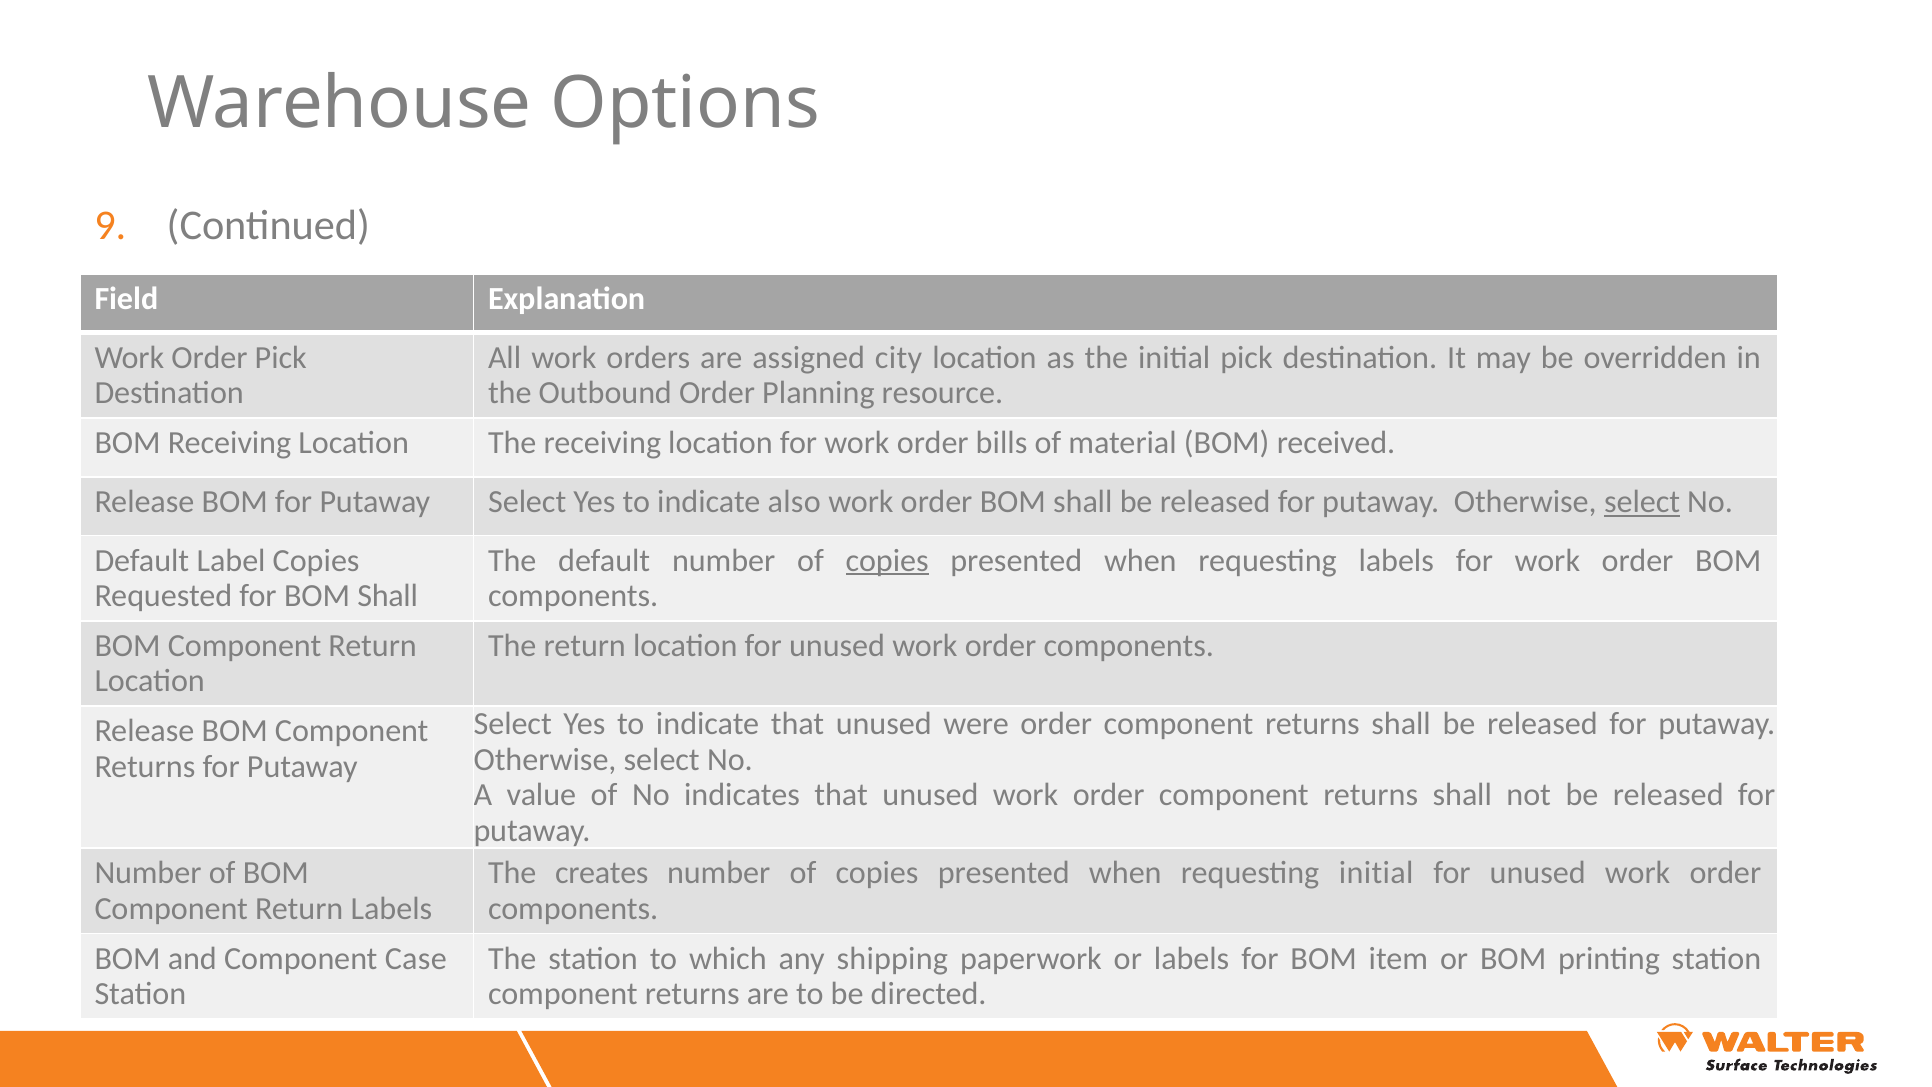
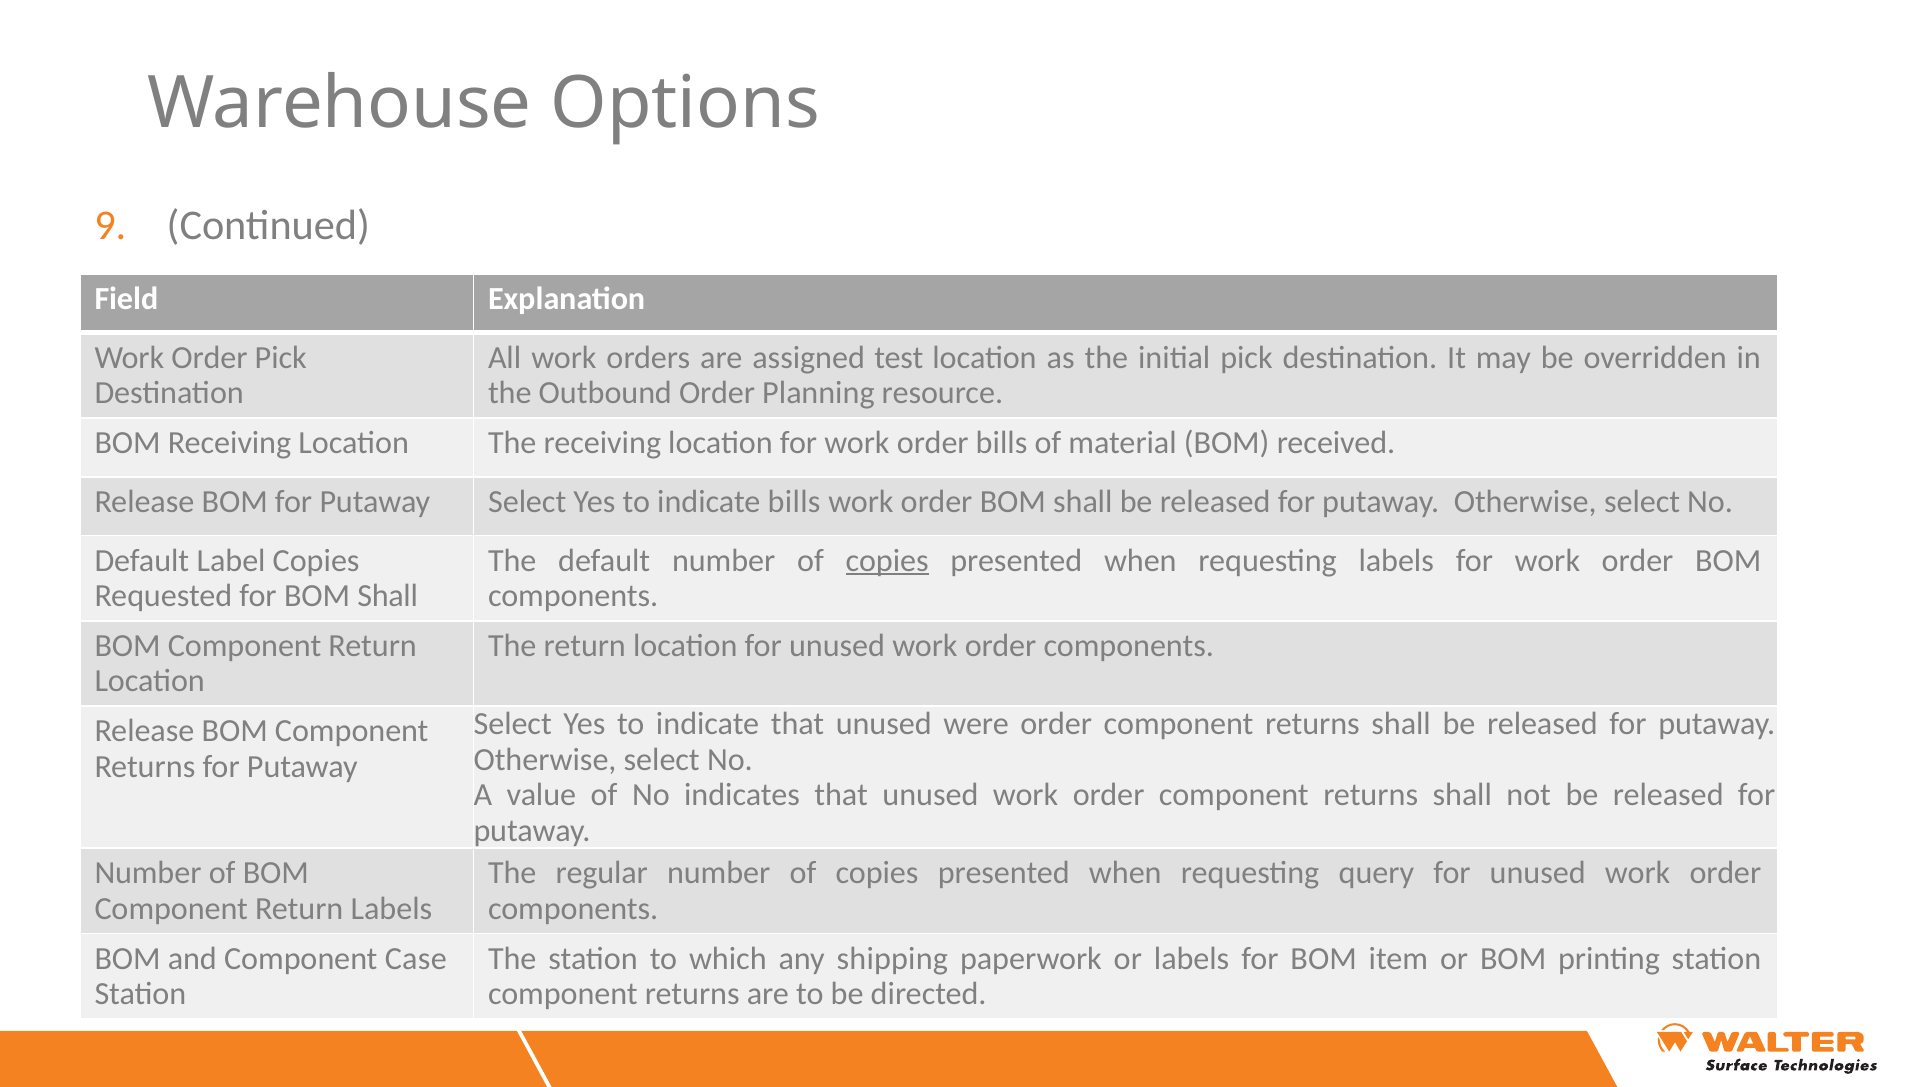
city: city -> test
indicate also: also -> bills
select at (1642, 502) underline: present -> none
creates: creates -> regular
requesting initial: initial -> query
